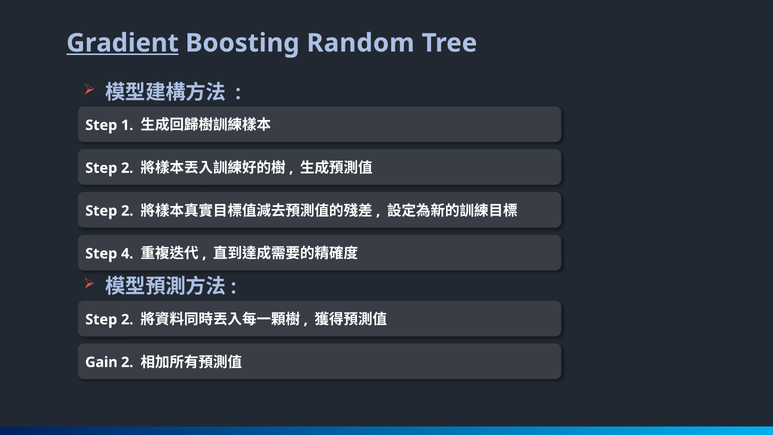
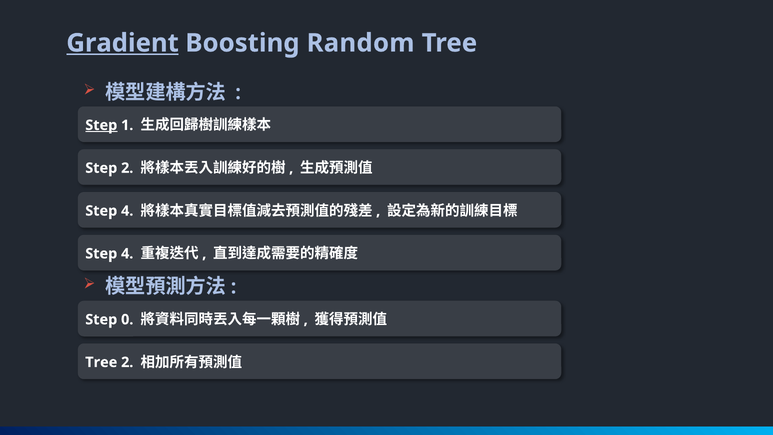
Step at (101, 125) underline: none -> present
2 at (127, 211): 2 -> 4
2 at (127, 319): 2 -> 0
Gain at (101, 362): Gain -> Tree
